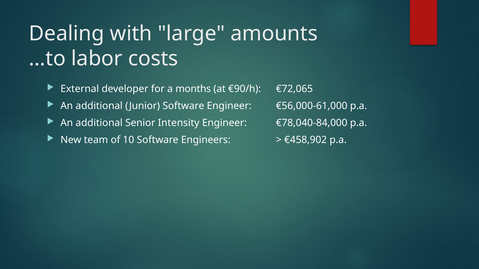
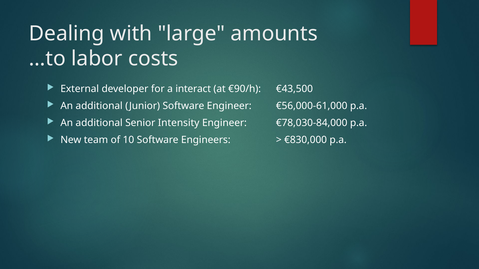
months: months -> interact
€72,065: €72,065 -> €43,500
€78,040-84,000: €78,040-84,000 -> €78,030-84,000
€458,902: €458,902 -> €830,000
